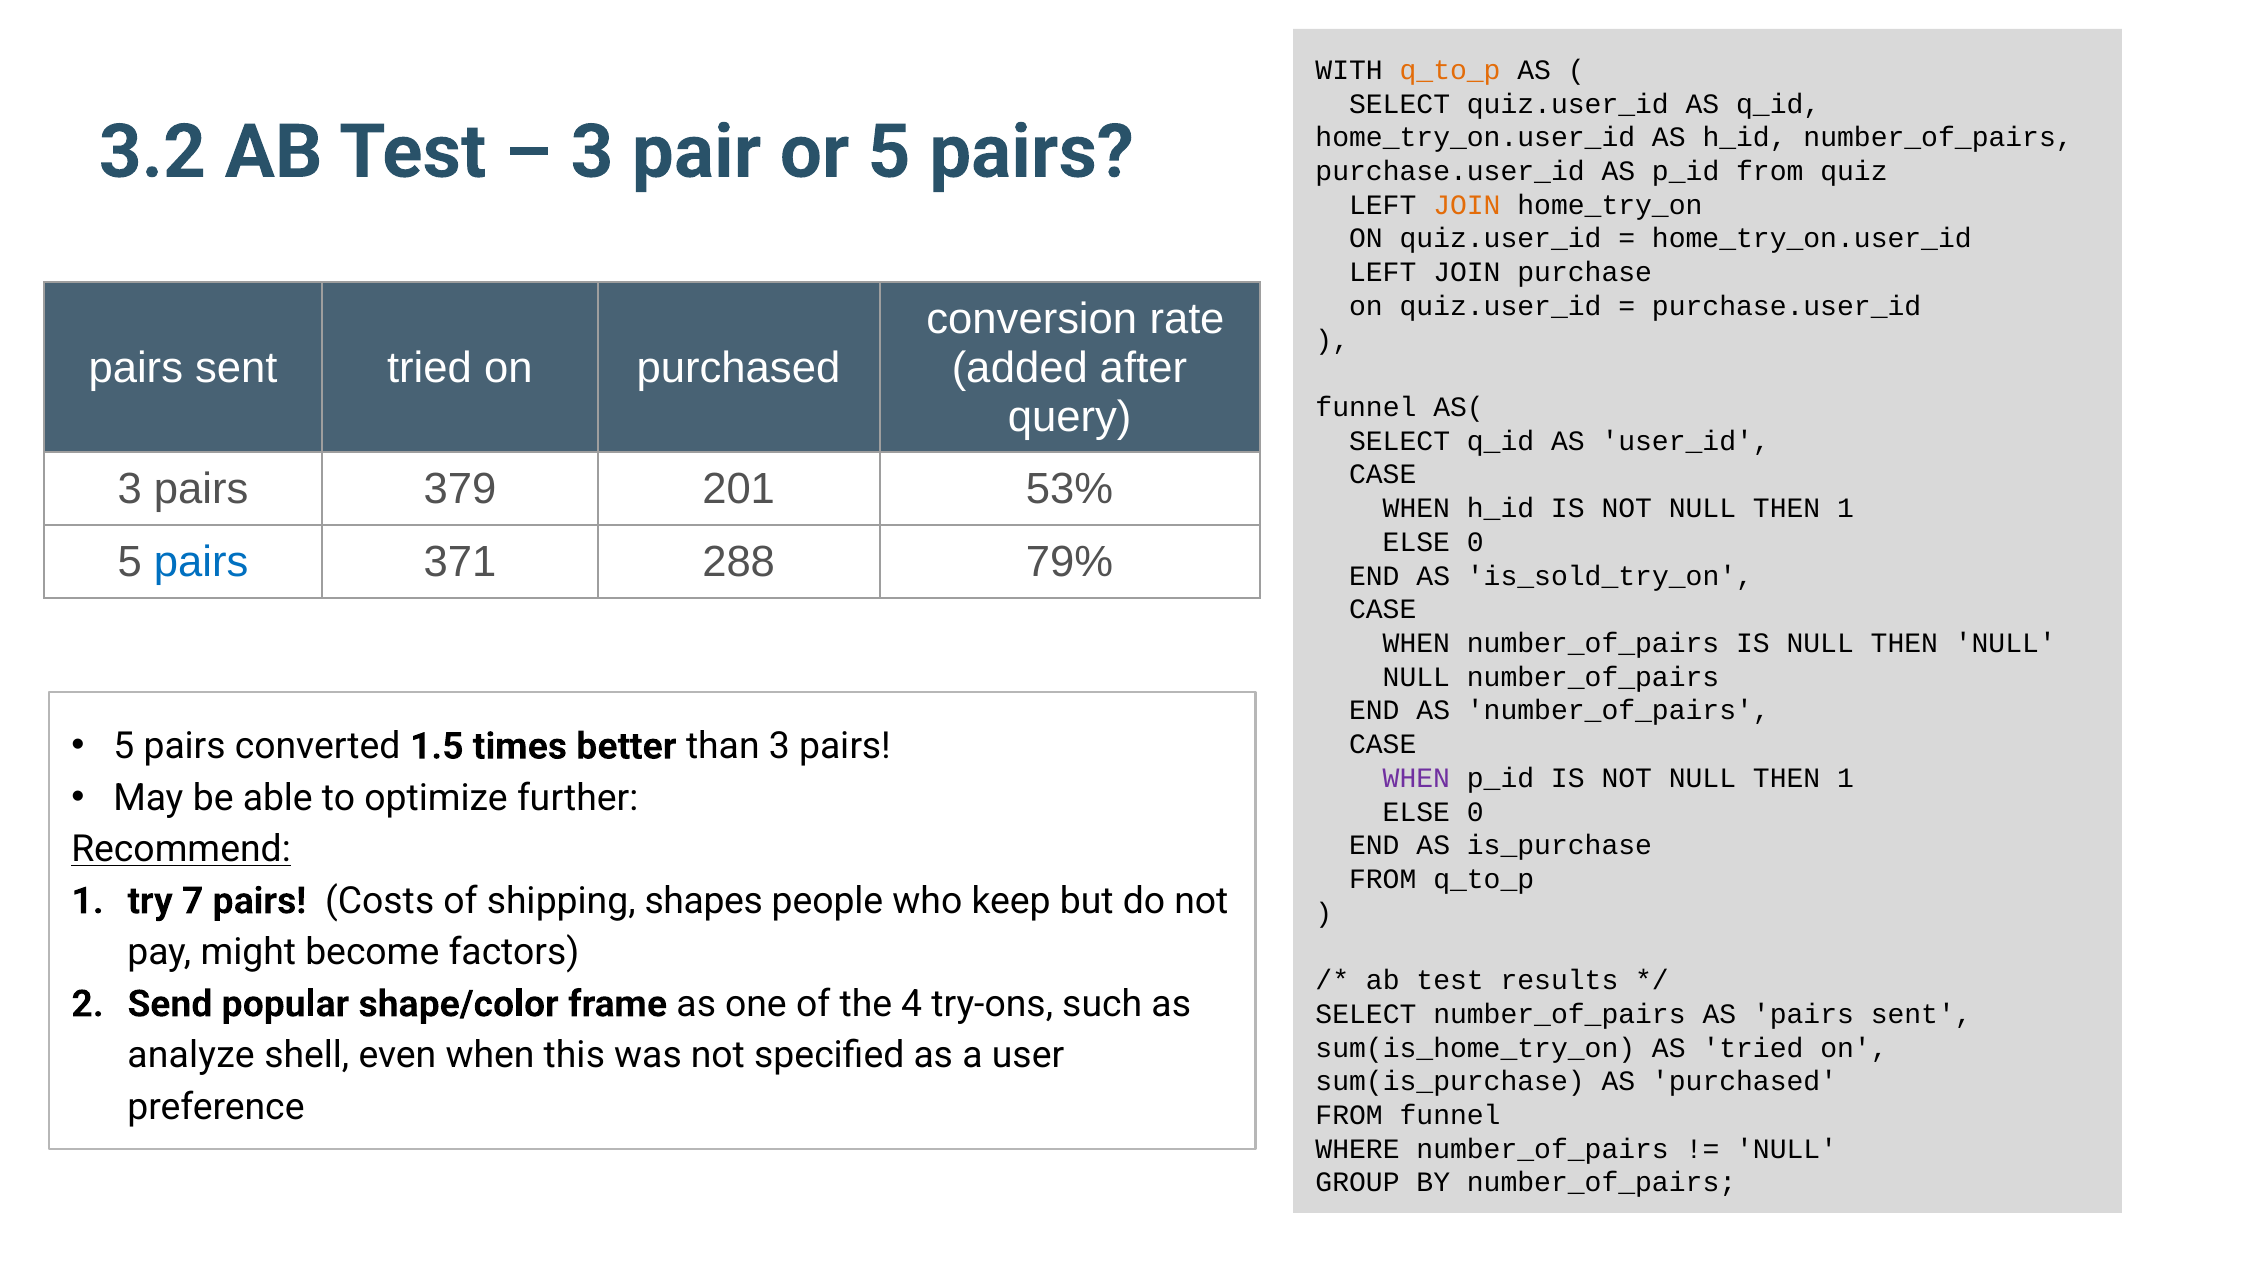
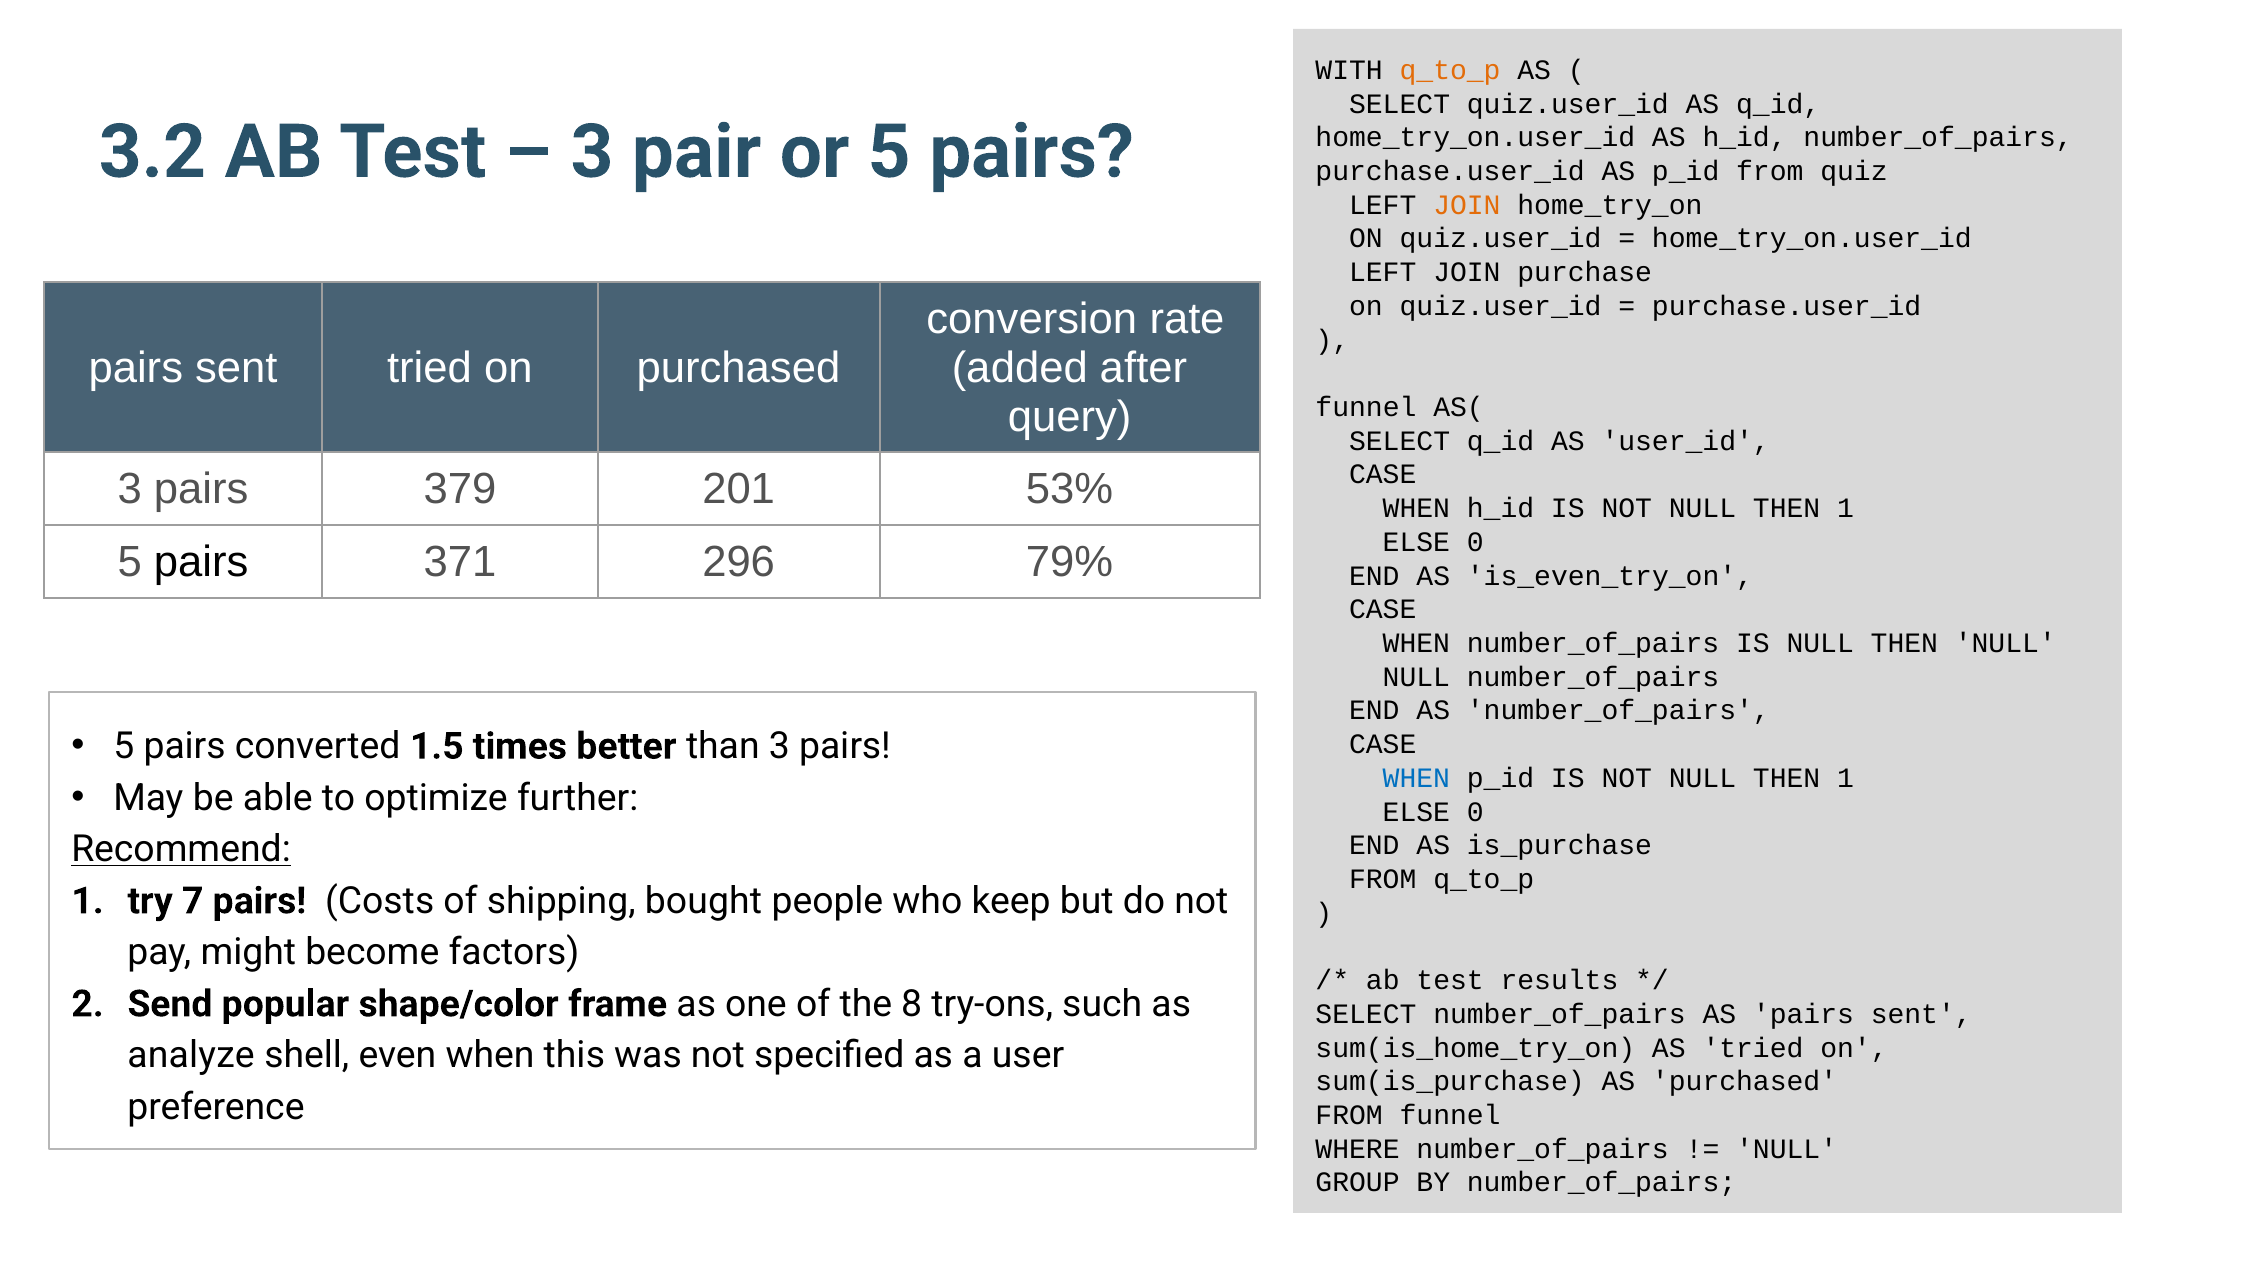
pairs at (201, 562) colour: blue -> black
288: 288 -> 296
is_sold_try_on: is_sold_try_on -> is_even_try_on
WHEN at (1416, 778) colour: purple -> blue
shapes: shapes -> bought
4: 4 -> 8
